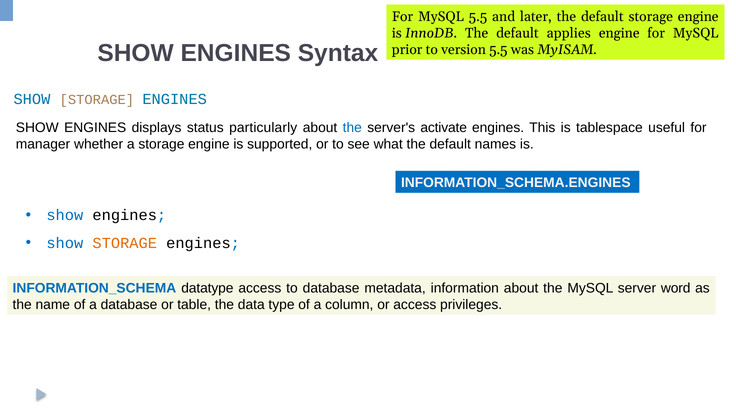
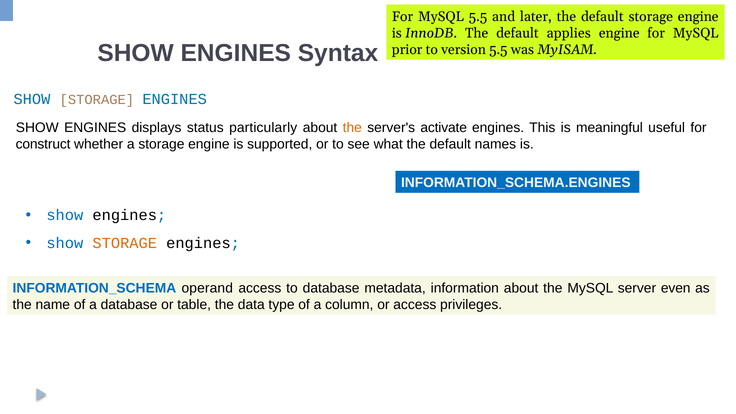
the at (352, 128) colour: blue -> orange
tablespace: tablespace -> meaningful
manager: manager -> construct
datatype: datatype -> operand
word: word -> even
